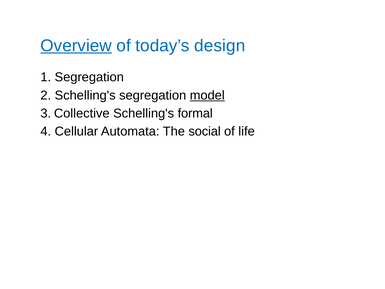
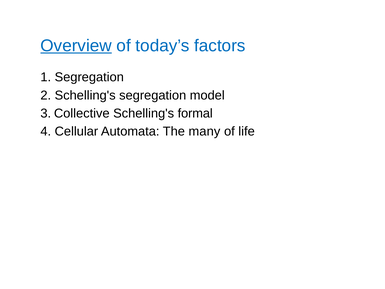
design: design -> factors
model underline: present -> none
social: social -> many
